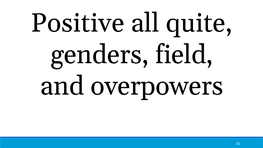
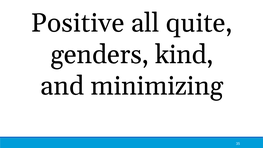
field: field -> kind
overpowers: overpowers -> minimizing
